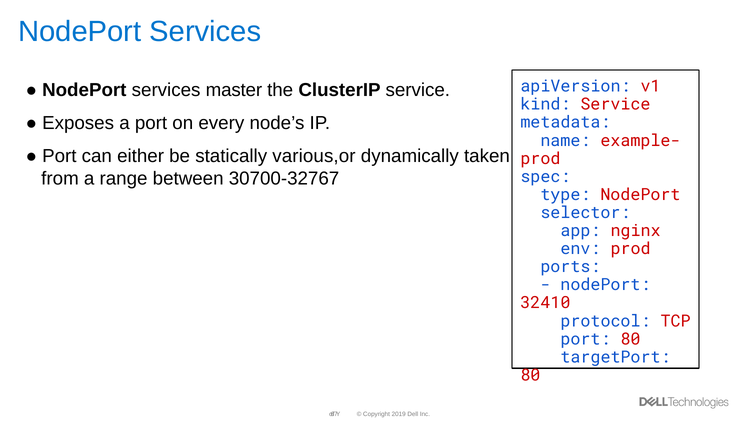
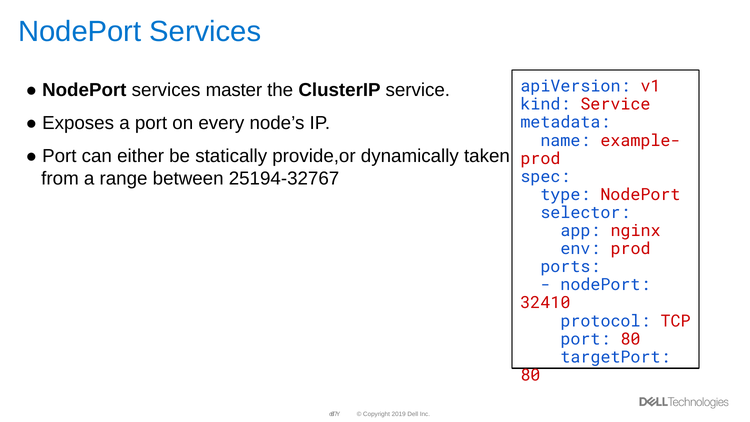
various,or: various,or -> provide,or
30700-32767: 30700-32767 -> 25194-32767
